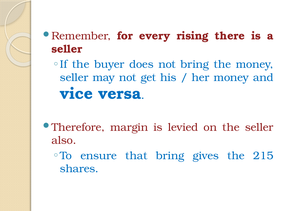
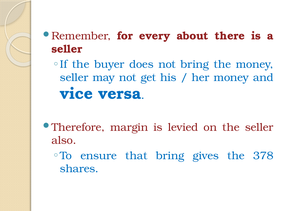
rising: rising -> about
215: 215 -> 378
